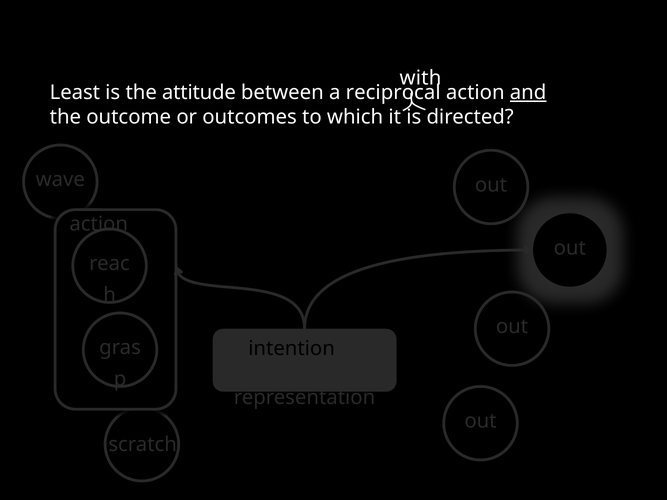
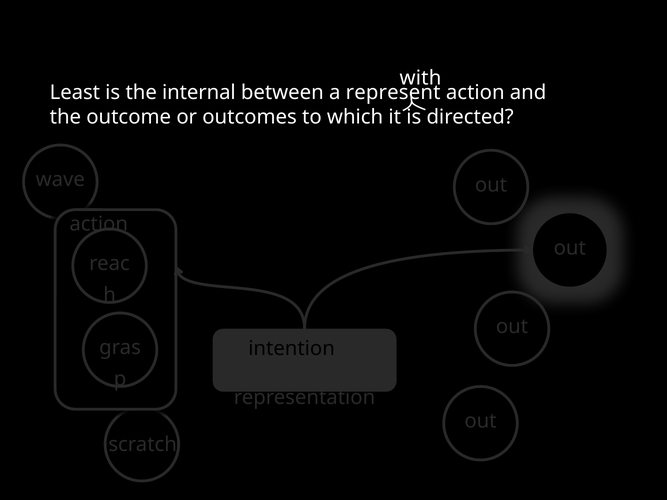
attitude: attitude -> internal
reciprocal: reciprocal -> represent
and underline: present -> none
